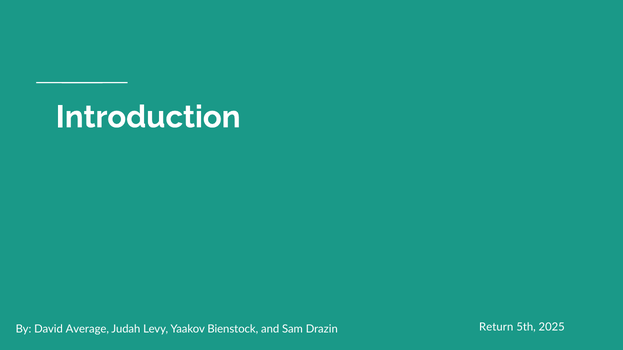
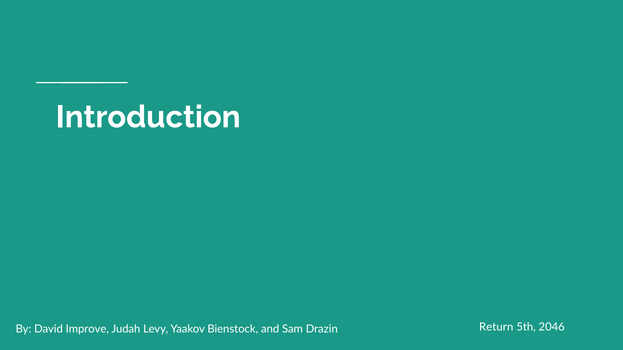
Average: Average -> Improve
2025: 2025 -> 2046
